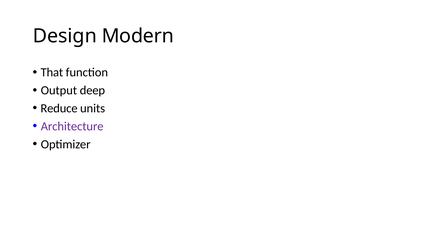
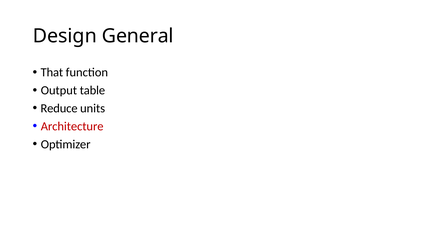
Modern: Modern -> General
deep: deep -> table
Architecture colour: purple -> red
